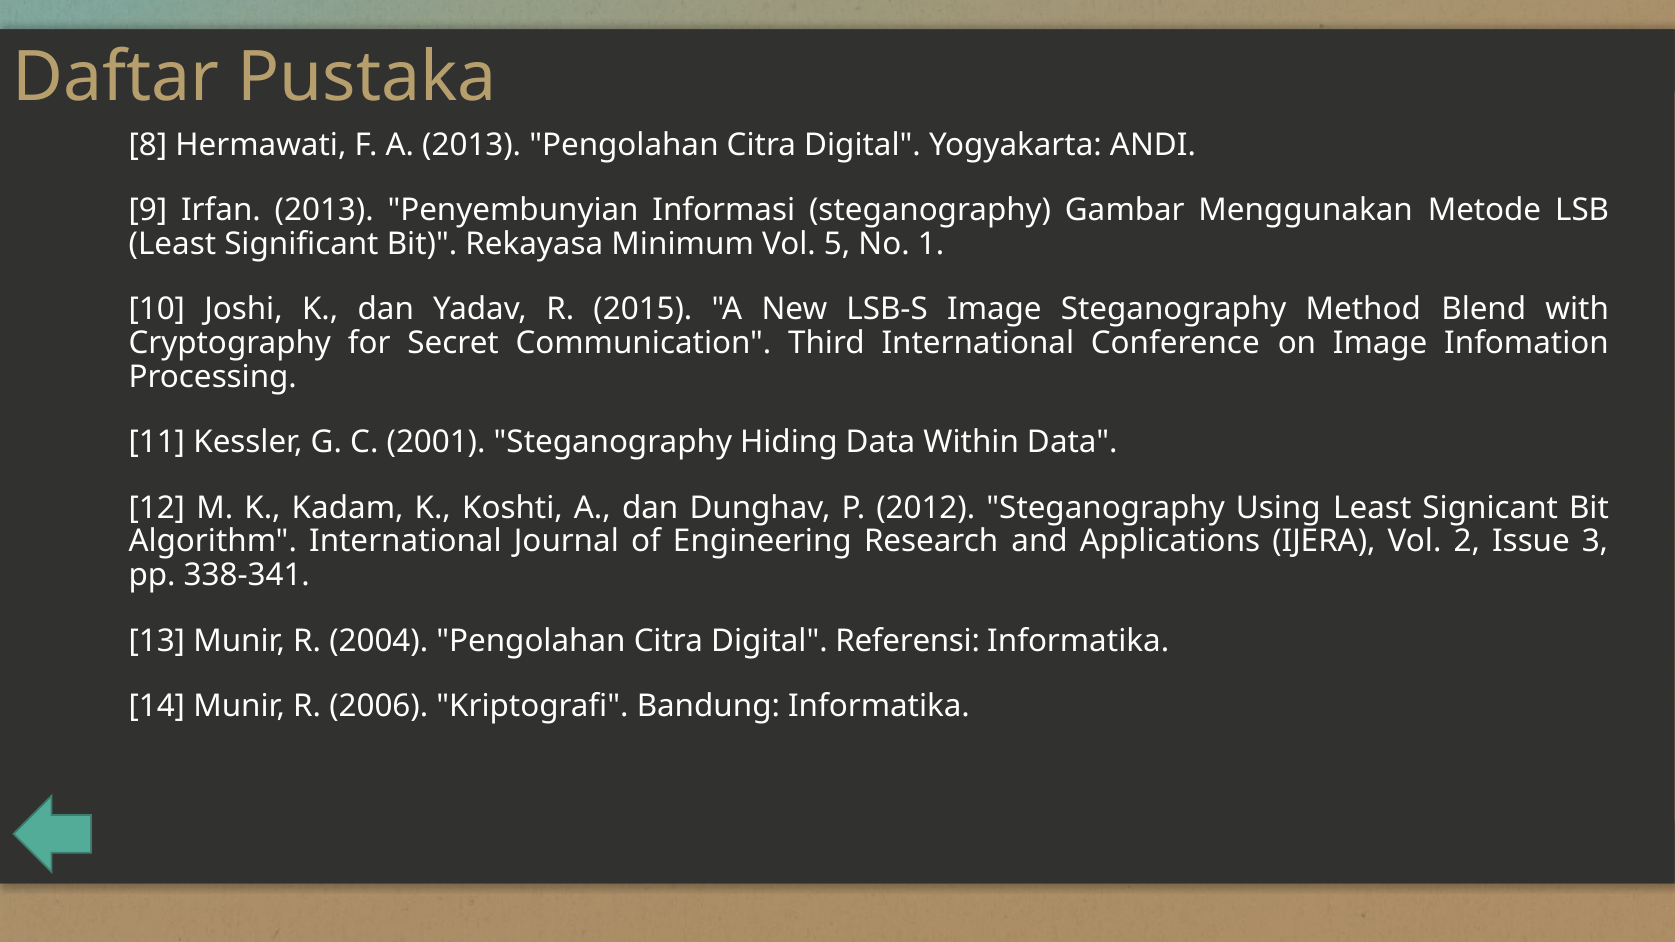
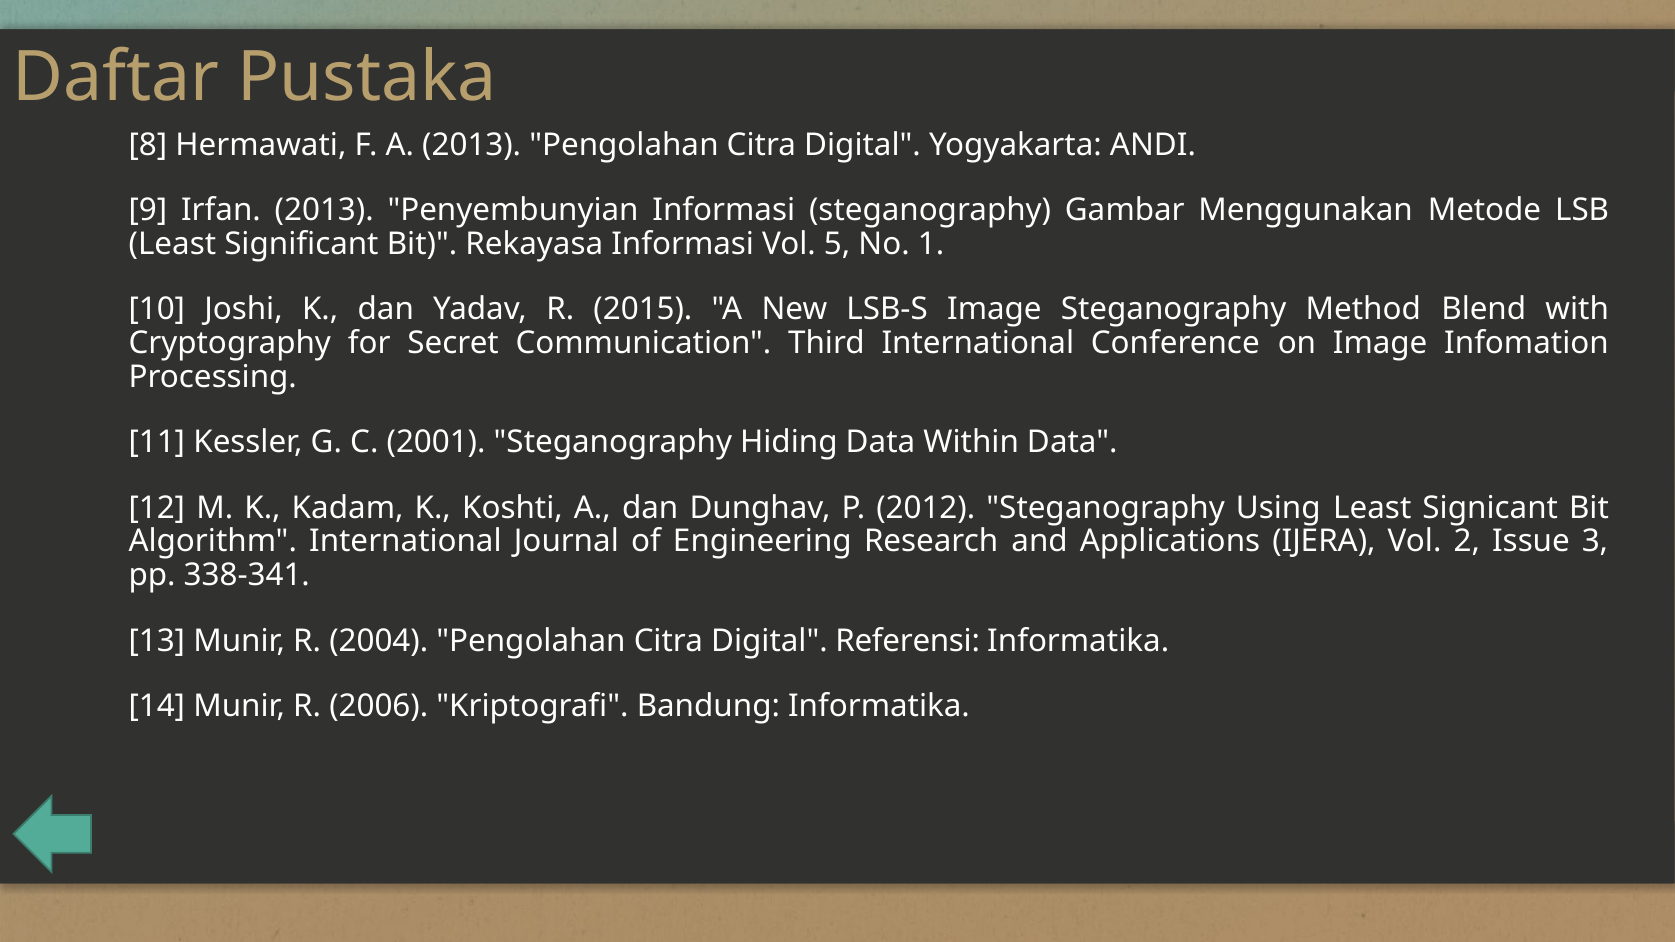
Rekayasa Minimum: Minimum -> Informasi
